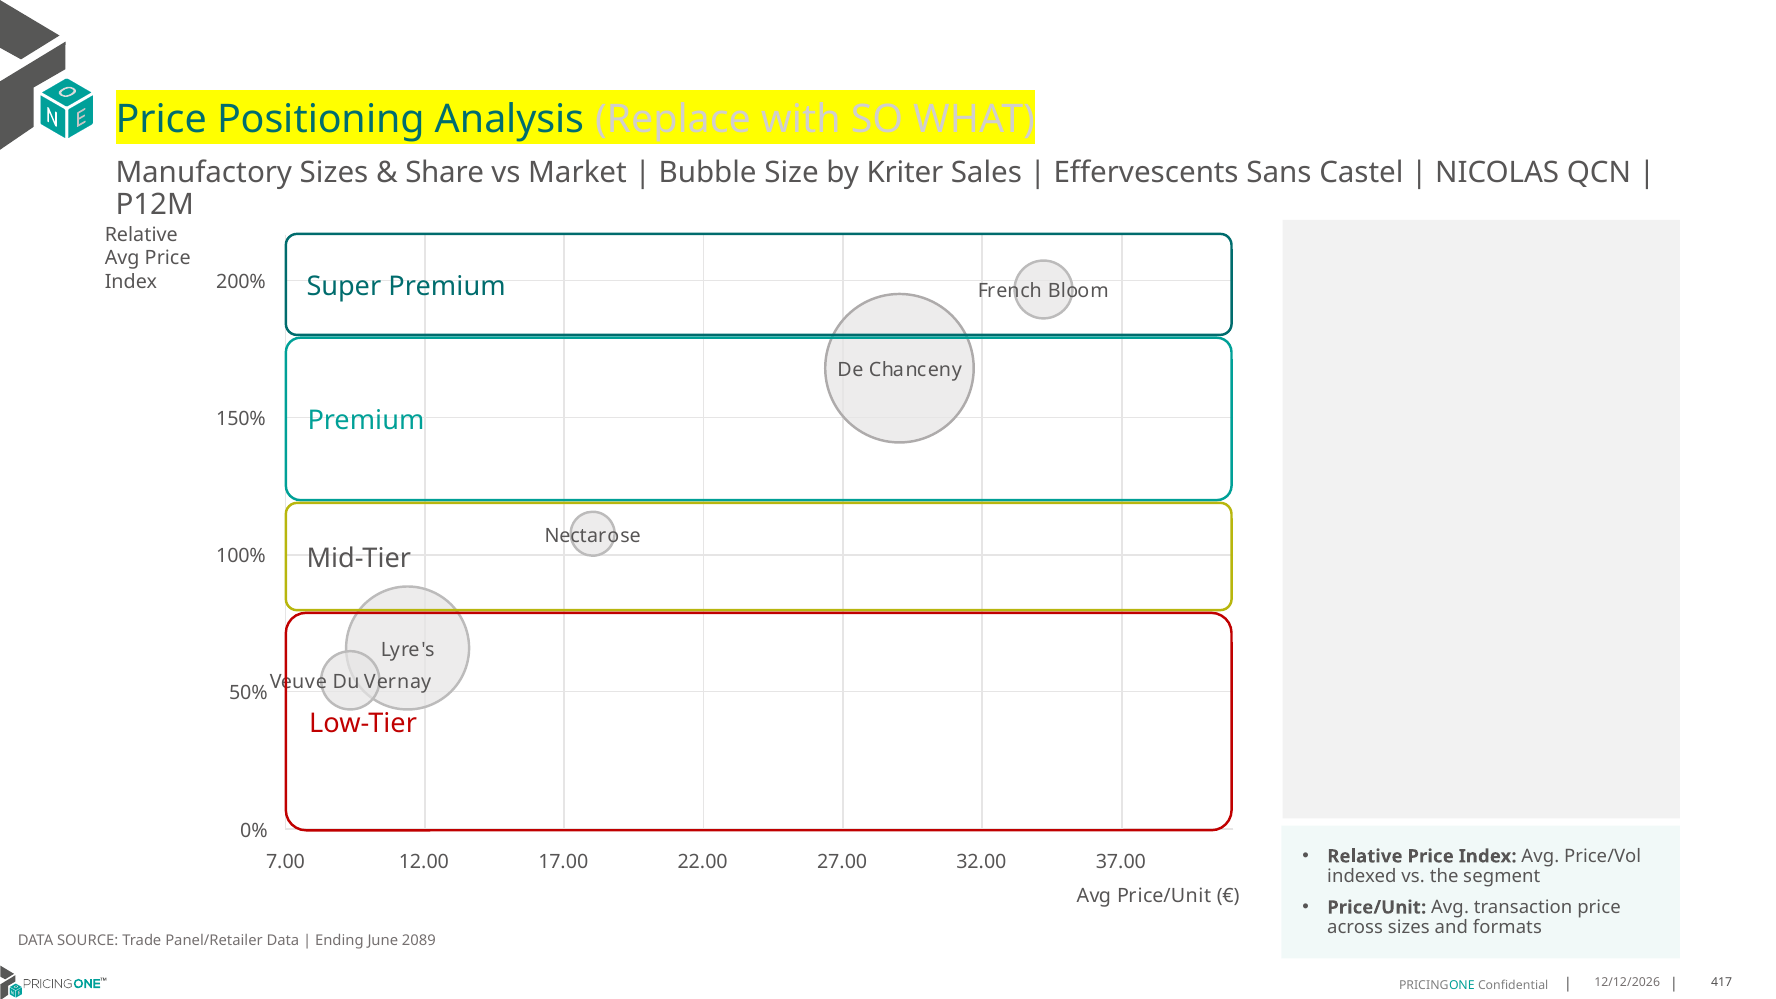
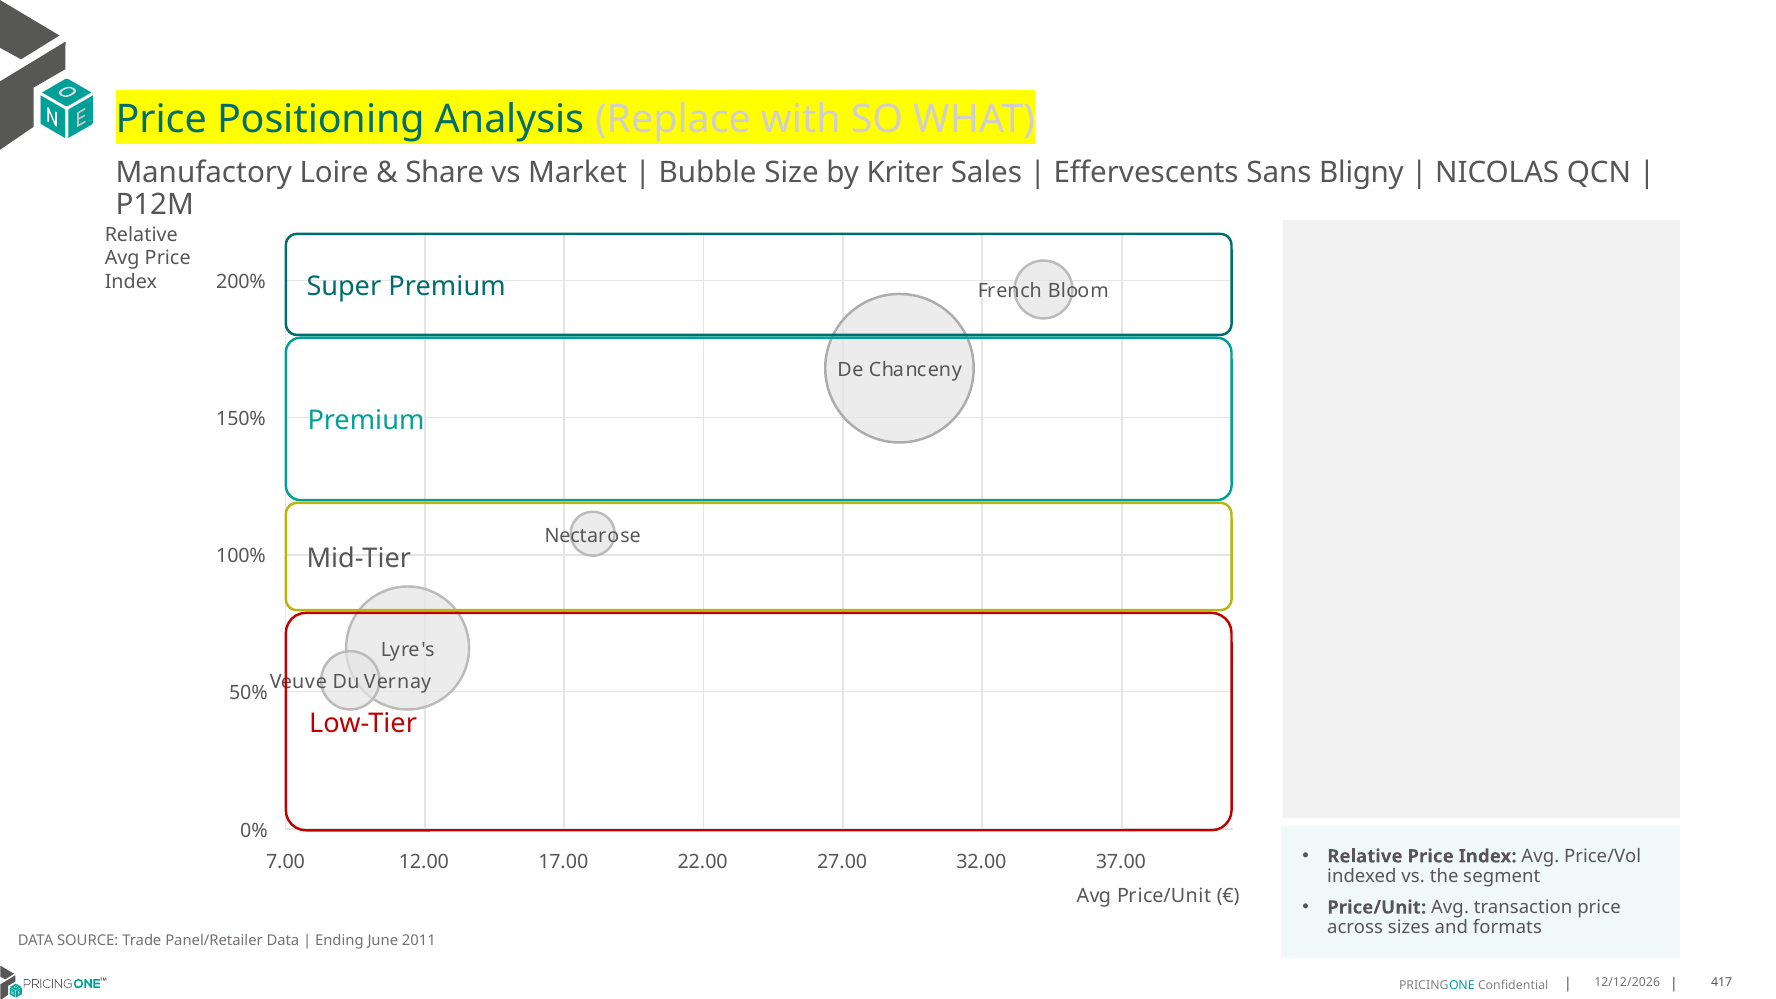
Manufactory Sizes: Sizes -> Loire
Castel: Castel -> Bligny
2089: 2089 -> 2011
